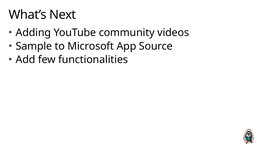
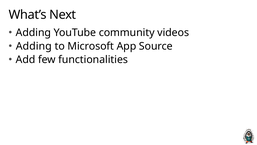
Sample at (34, 46): Sample -> Adding
